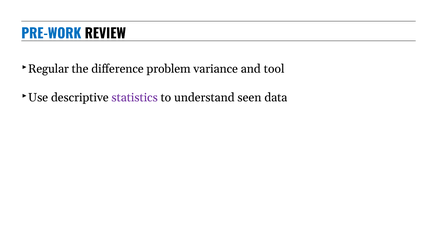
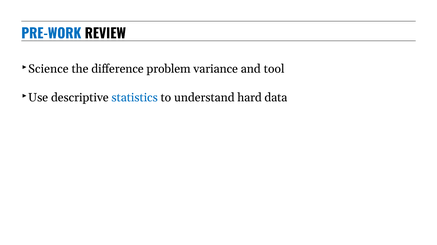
Regular: Regular -> Science
statistics colour: purple -> blue
seen: seen -> hard
